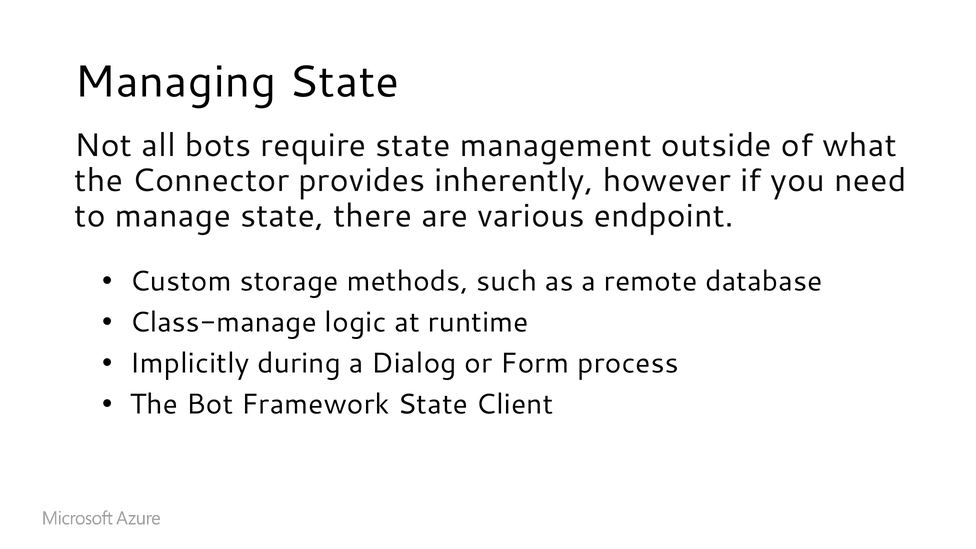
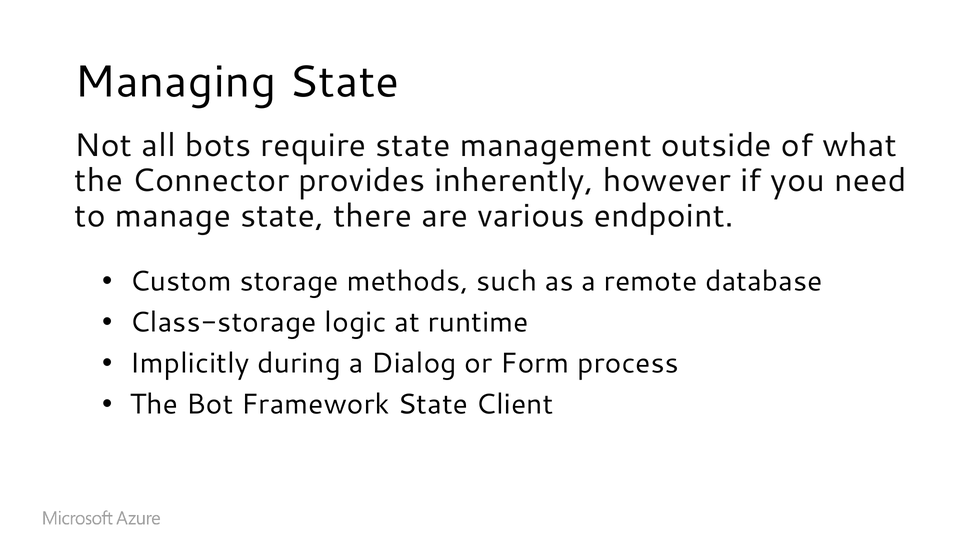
Class-manage: Class-manage -> Class-storage
